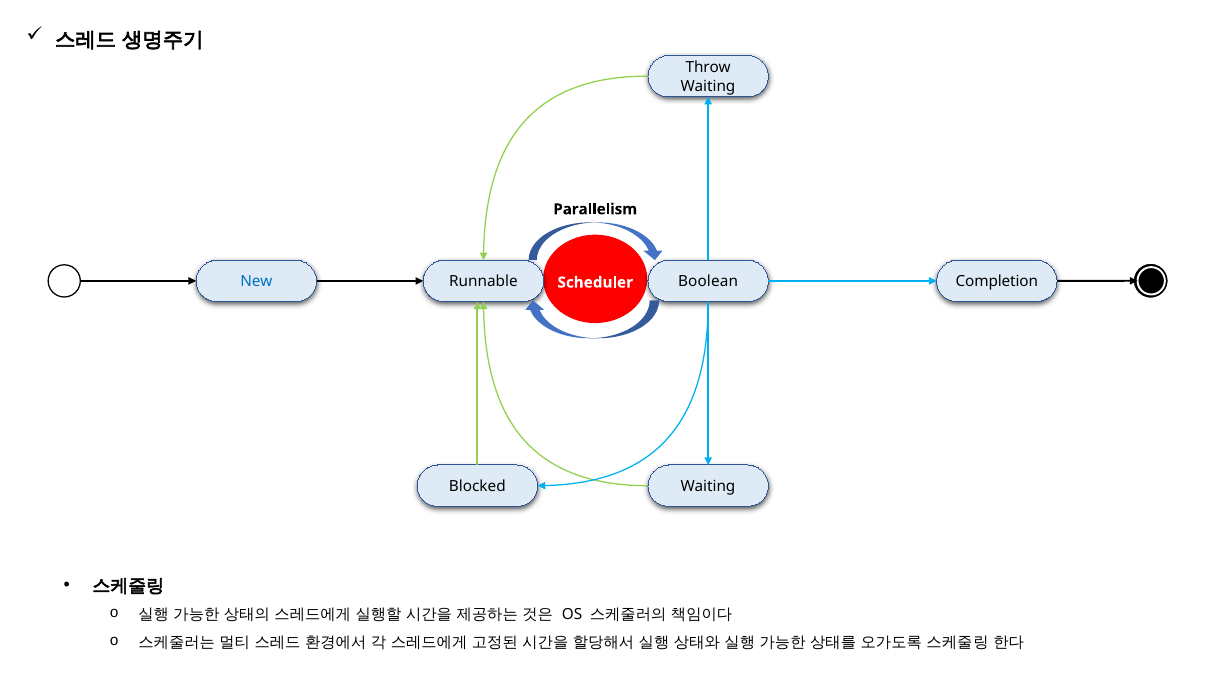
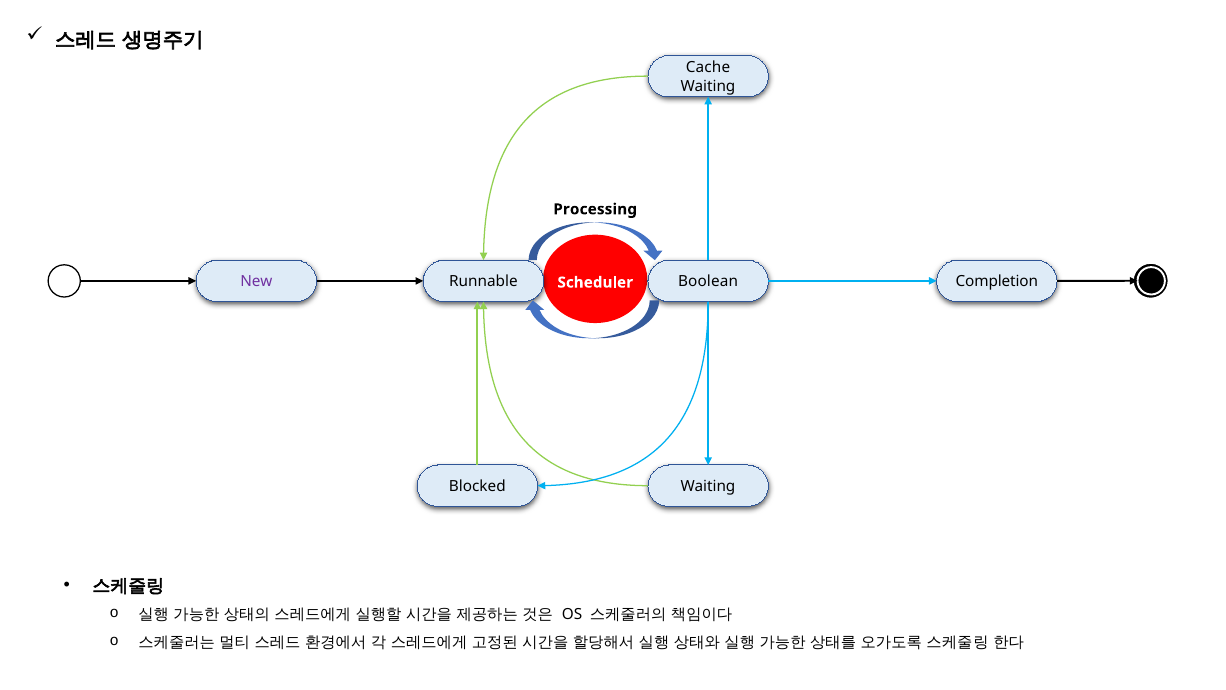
Throw: Throw -> Cache
Parallelism: Parallelism -> Processing
New colour: blue -> purple
